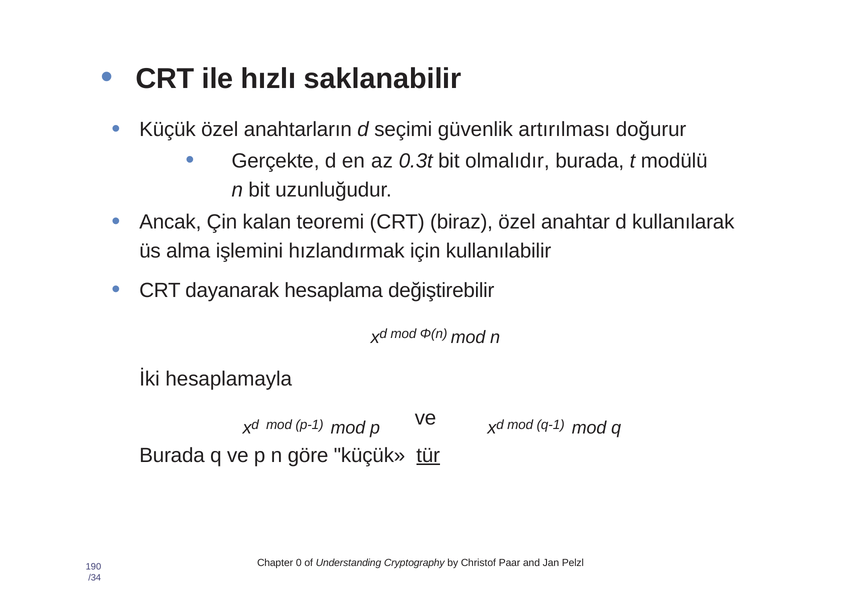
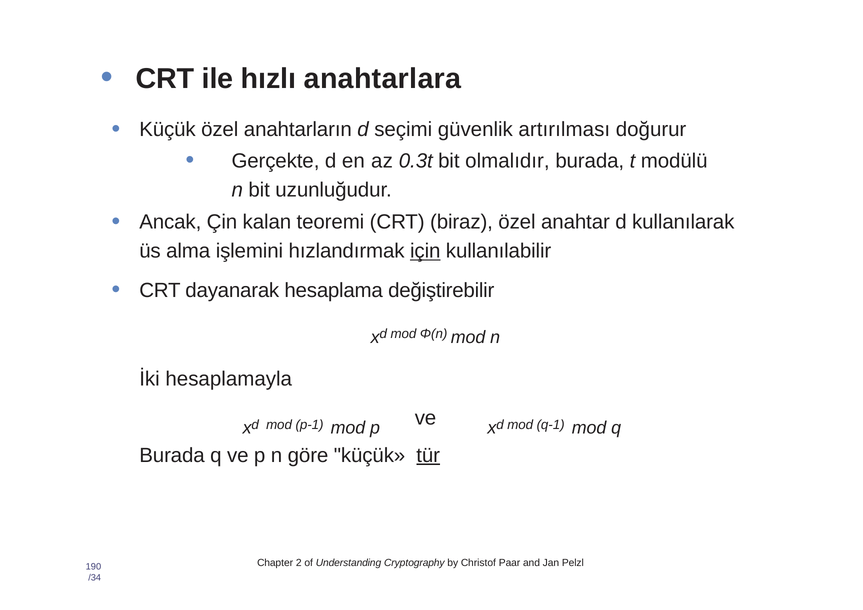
saklanabilir: saklanabilir -> anahtarlara
için underline: none -> present
0: 0 -> 2
